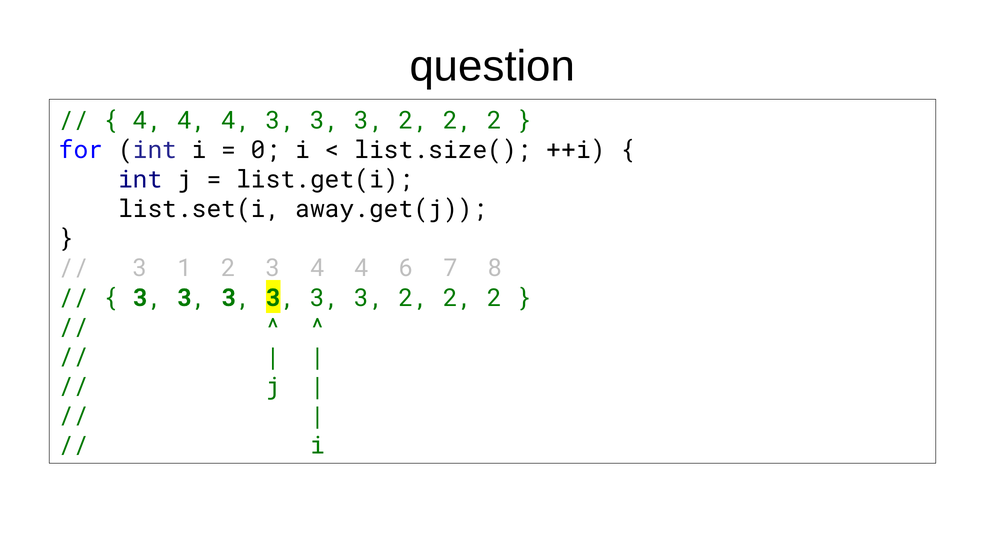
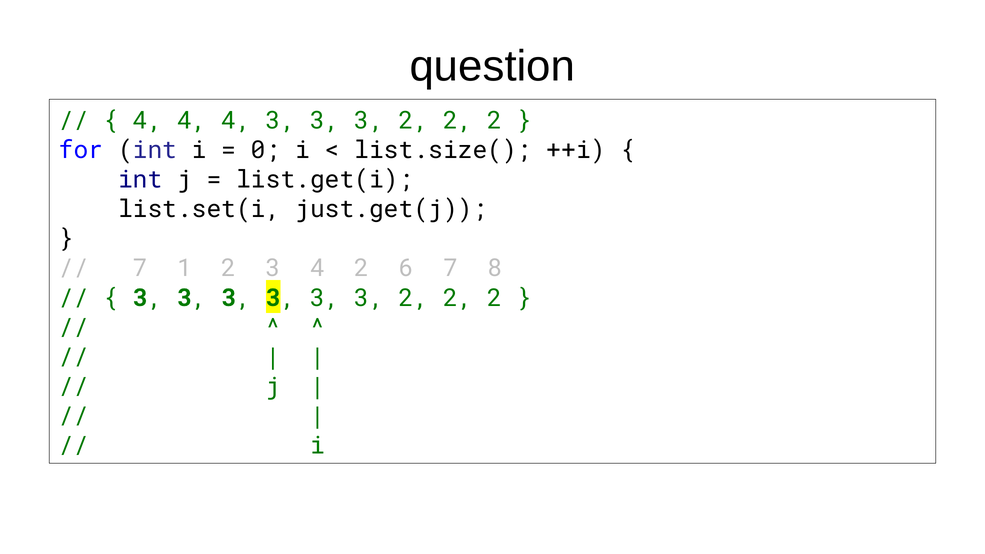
away.get(j: away.get(j -> just.get(j
3 at (140, 268): 3 -> 7
4 at (362, 268): 4 -> 2
